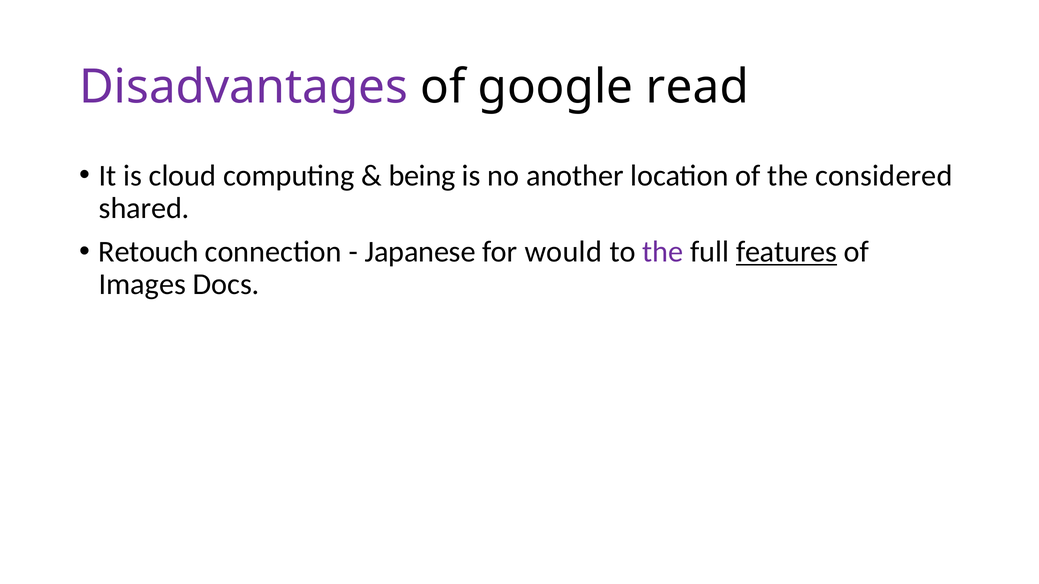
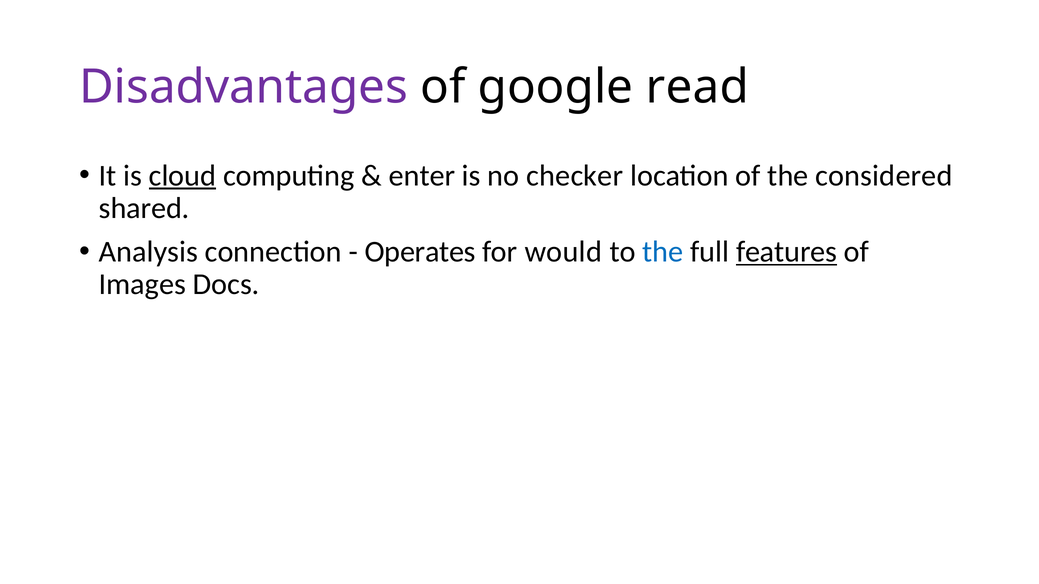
cloud underline: none -> present
being: being -> enter
another: another -> checker
Retouch: Retouch -> Analysis
Japanese: Japanese -> Operates
the at (663, 252) colour: purple -> blue
